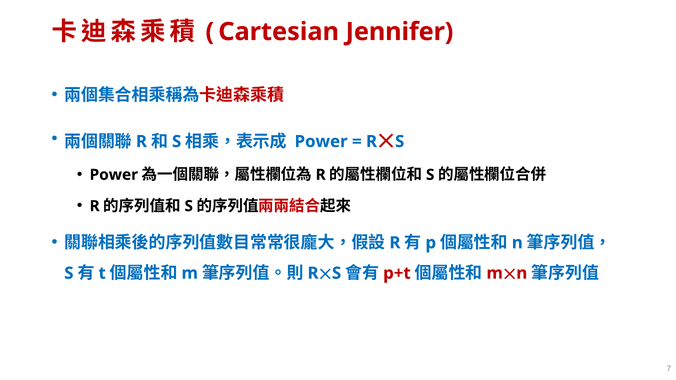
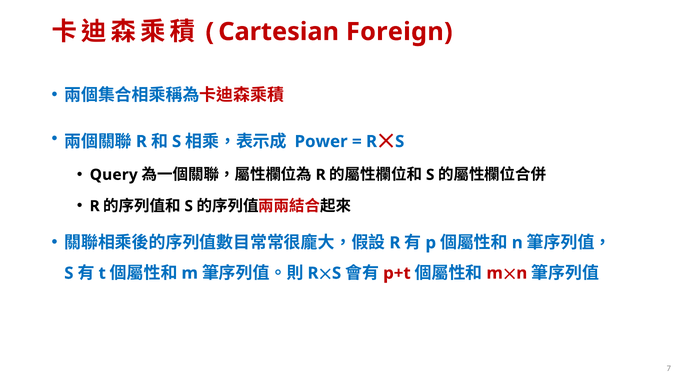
Jennifer: Jennifer -> Foreign
Power at (114, 175): Power -> Query
